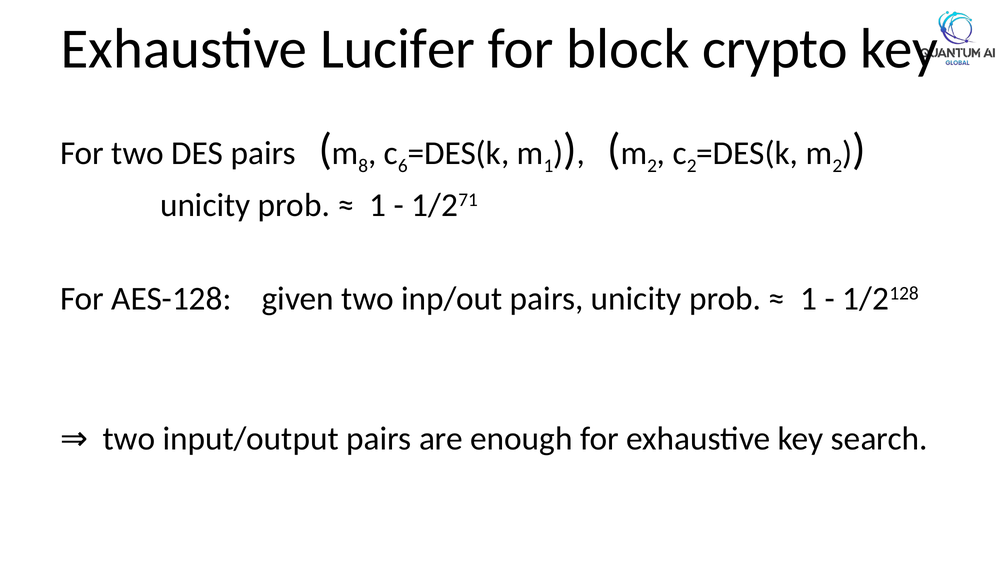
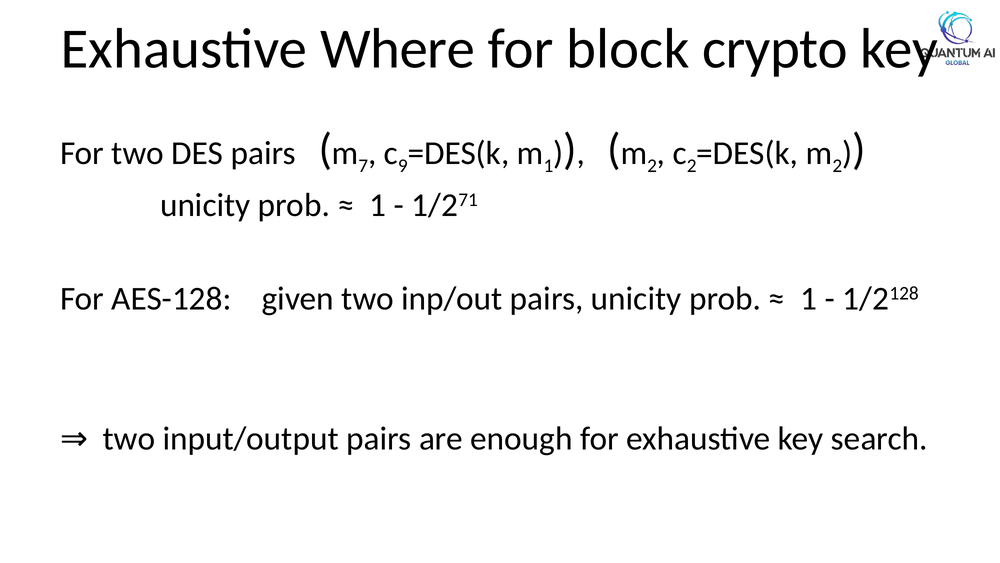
Lucifer: Lucifer -> Where
8: 8 -> 7
6: 6 -> 9
